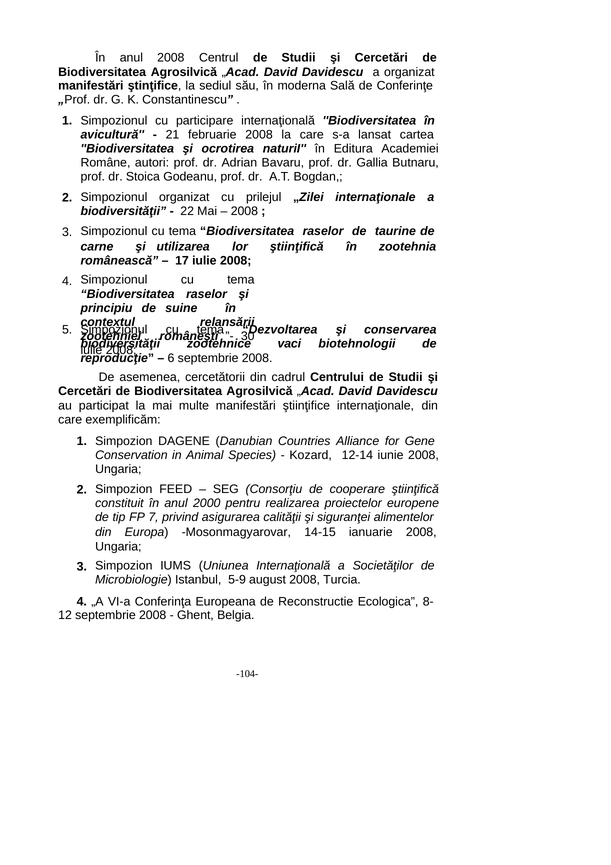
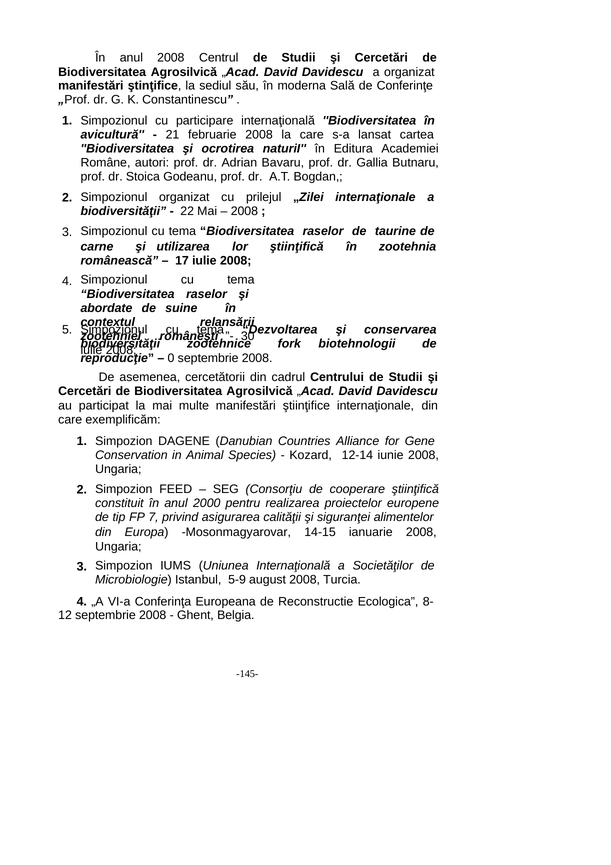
principiu: principiu -> abordate
vaci: vaci -> fork
6: 6 -> 0
-104-: -104- -> -145-
